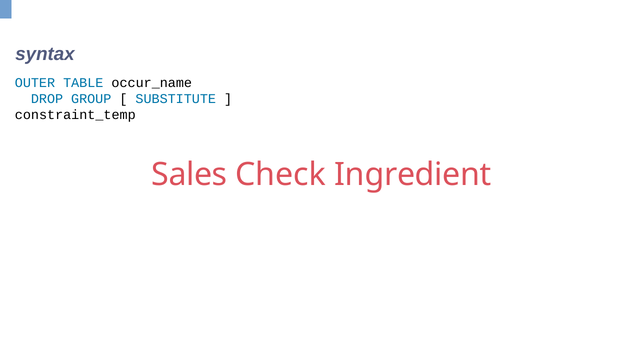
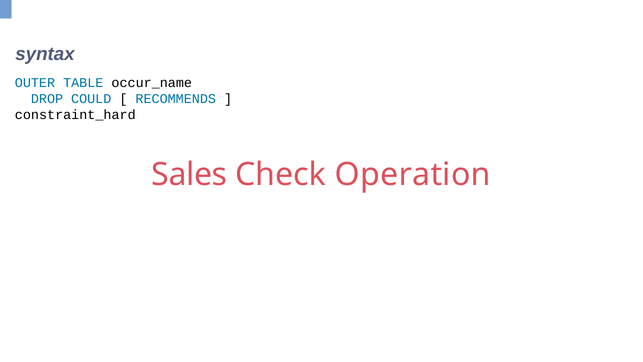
GROUP: GROUP -> COULD
SUBSTITUTE: SUBSTITUTE -> RECOMMENDS
constraint_temp: constraint_temp -> constraint_hard
Ingredient: Ingredient -> Operation
